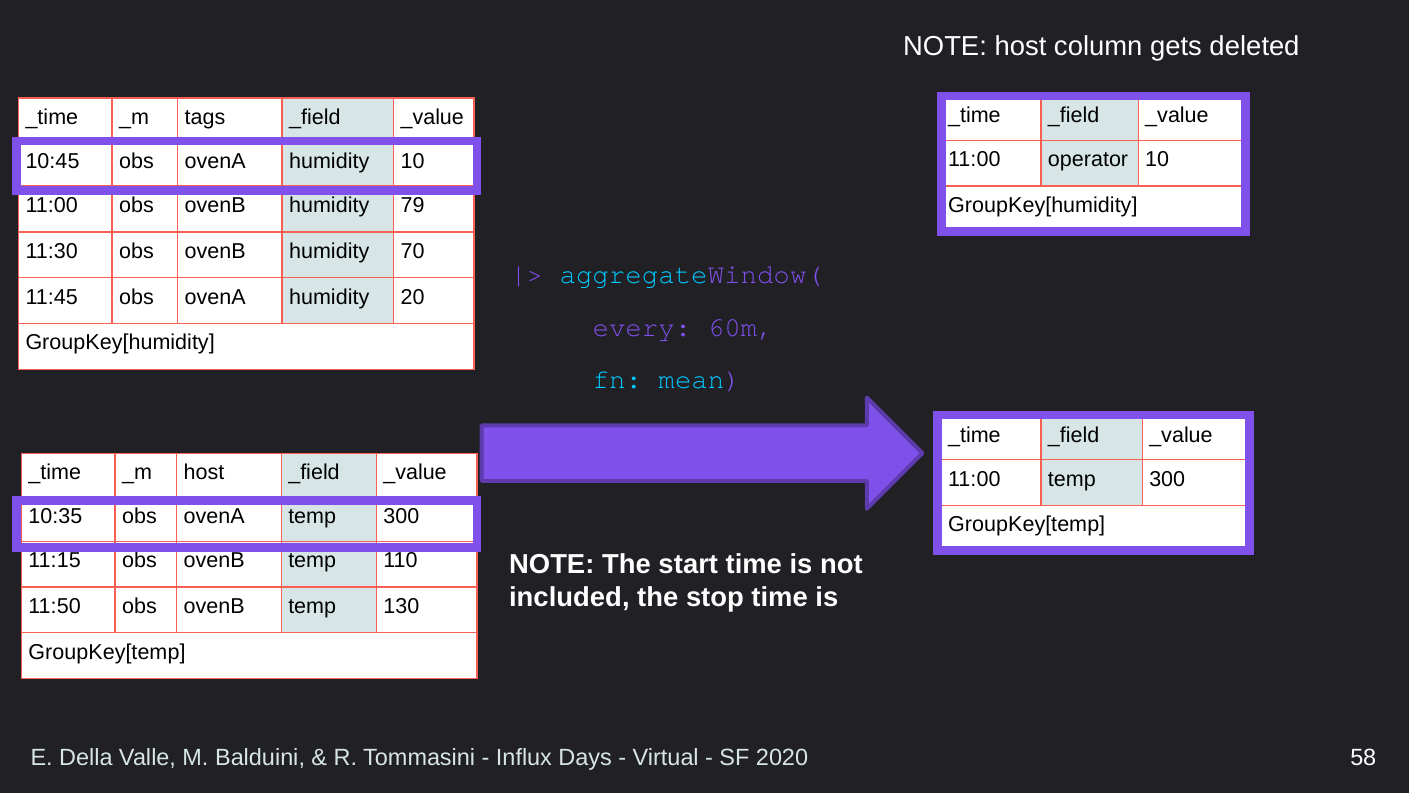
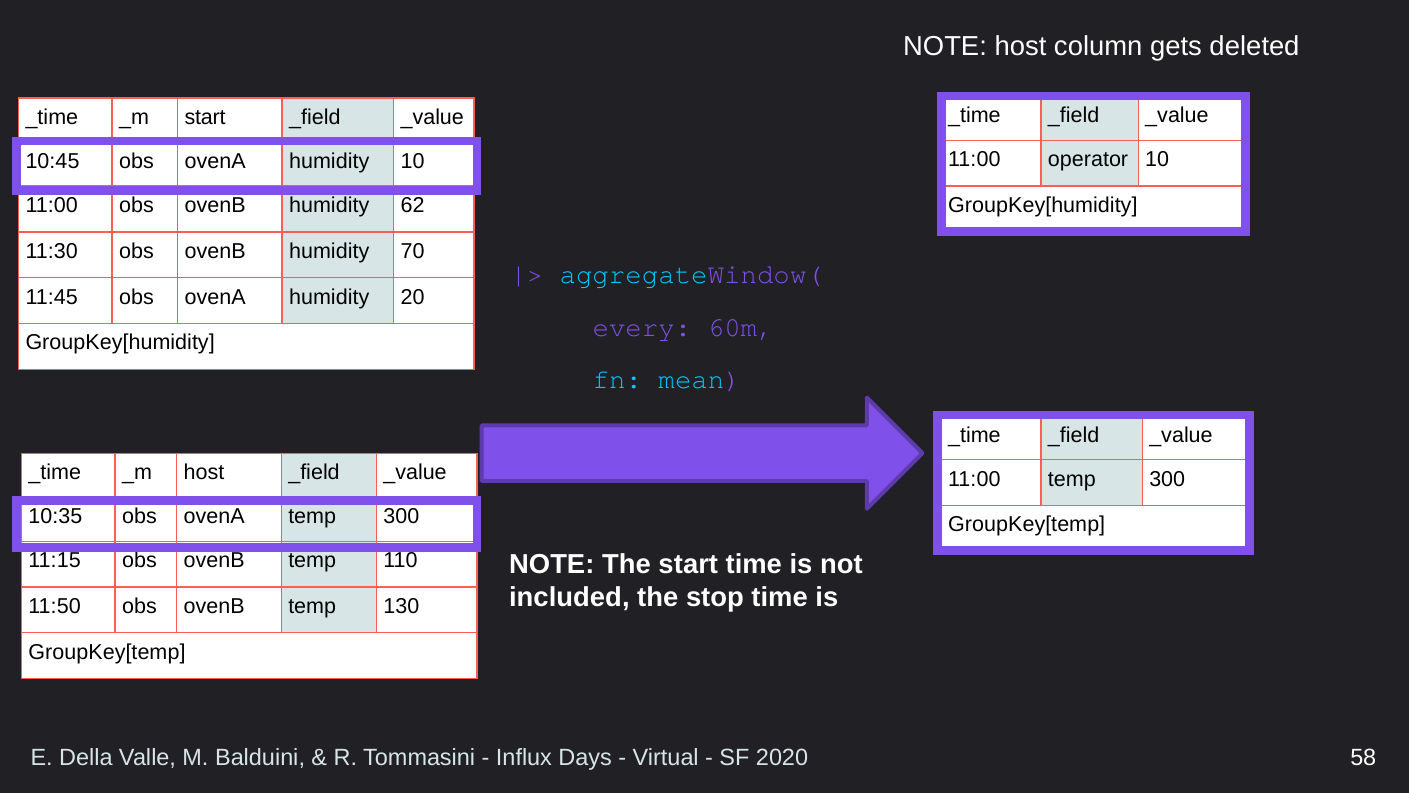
tags at (205, 117): tags -> start
79: 79 -> 62
